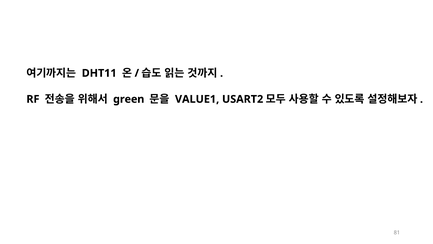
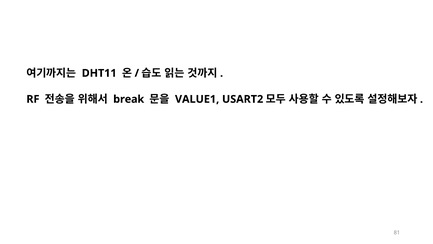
green: green -> break
